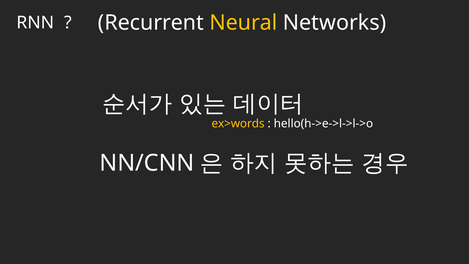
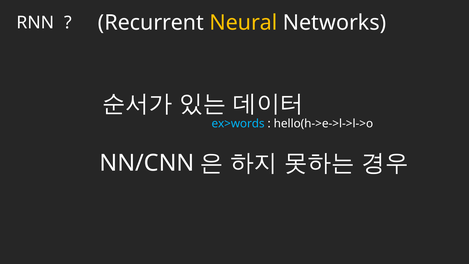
ex>words colour: yellow -> light blue
